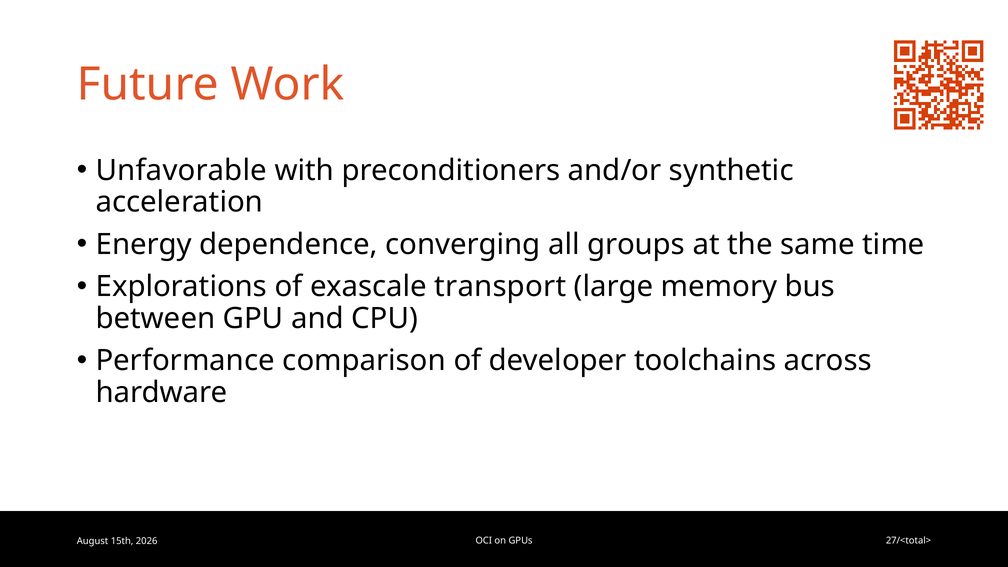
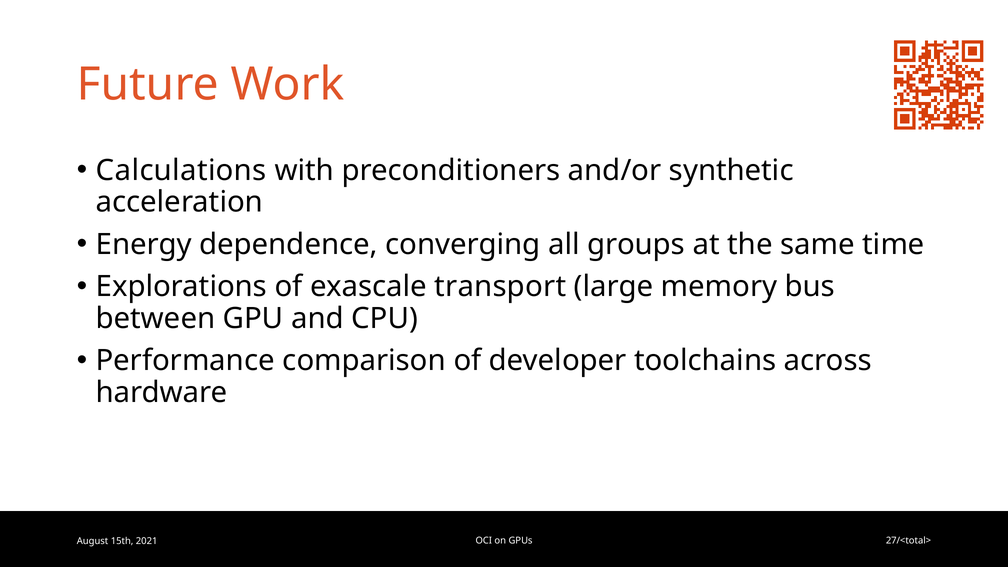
Unfavorable: Unfavorable -> Calculations
2026: 2026 -> 2021
